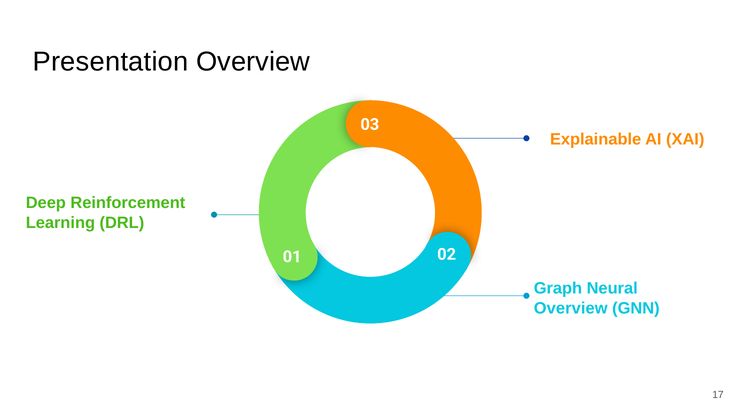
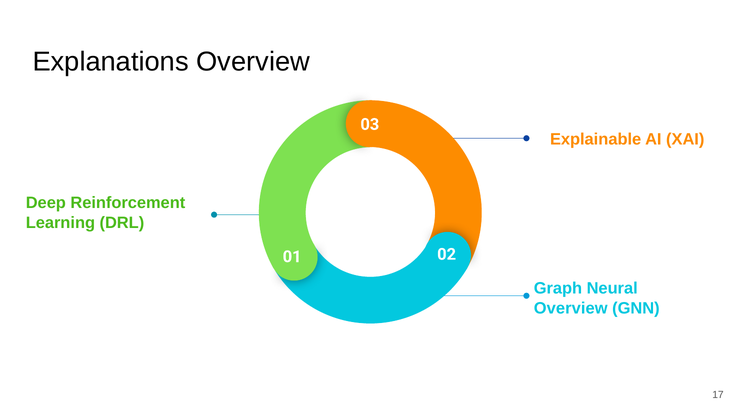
Presentation: Presentation -> Explanations
